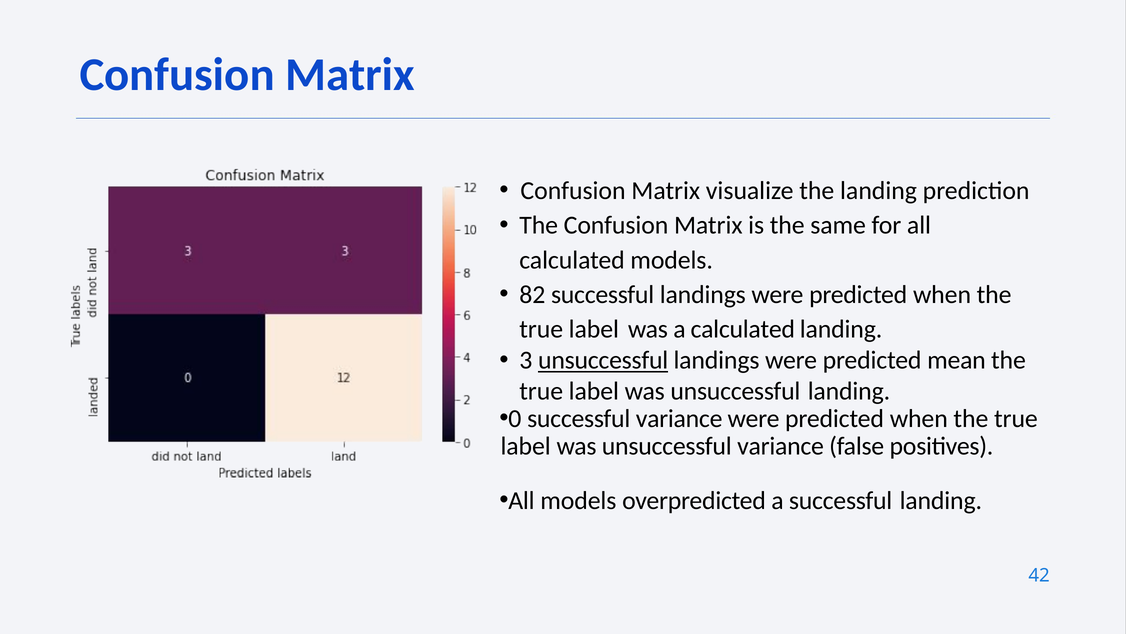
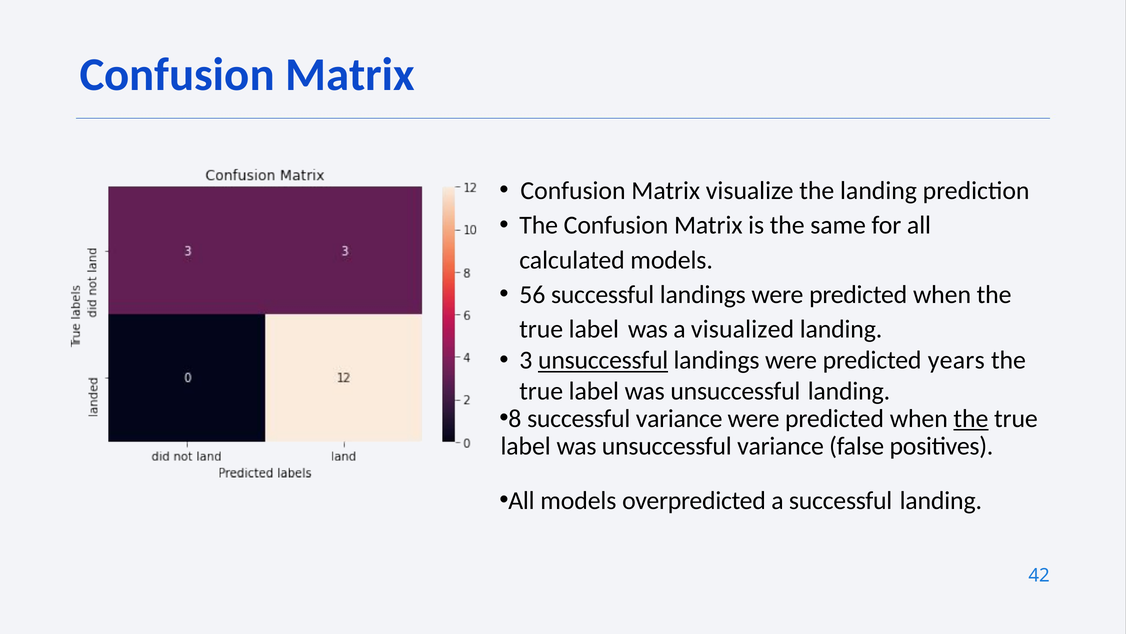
82: 82 -> 56
a calculated: calculated -> visualized
mean: mean -> years
0: 0 -> 8
the at (971, 418) underline: none -> present
